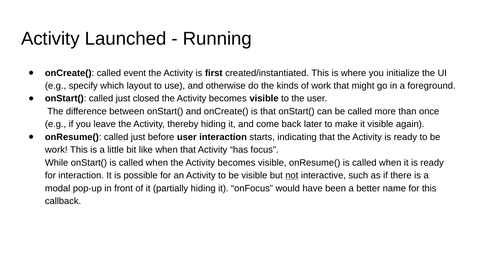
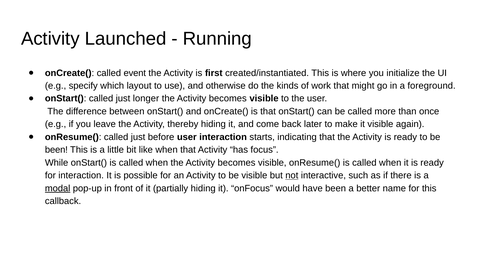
closed: closed -> longer
work at (56, 150): work -> been
modal underline: none -> present
